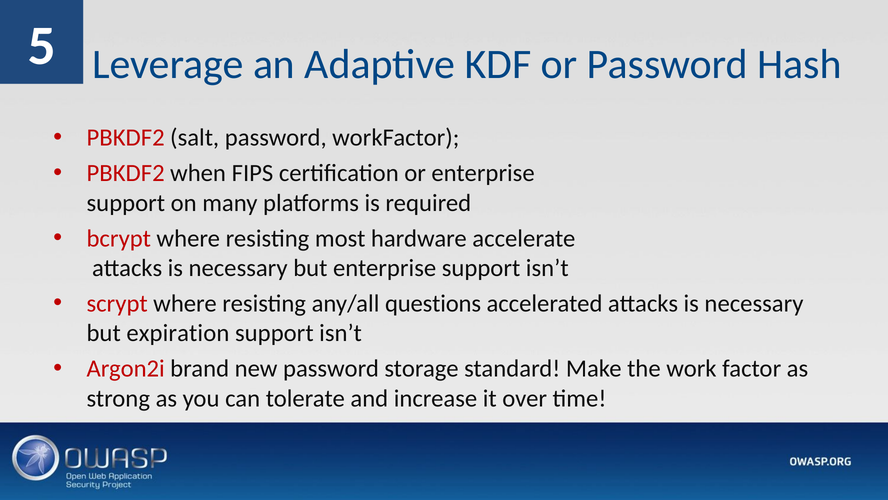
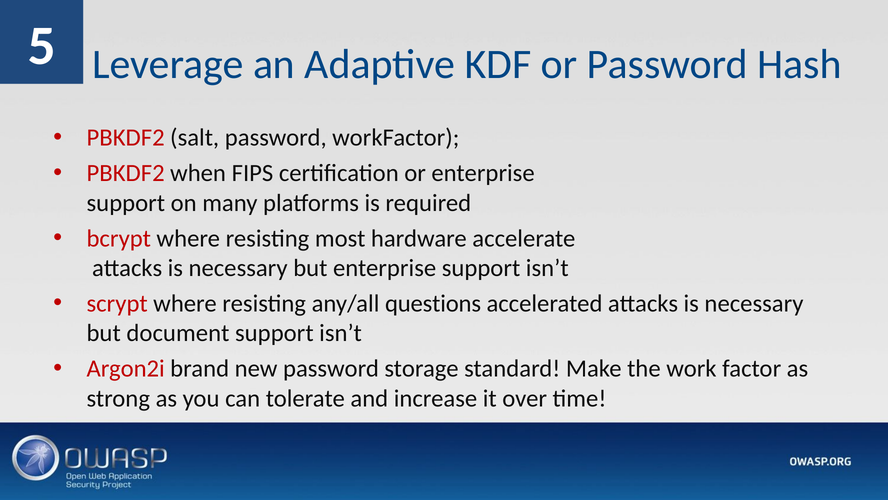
expiration: expiration -> document
